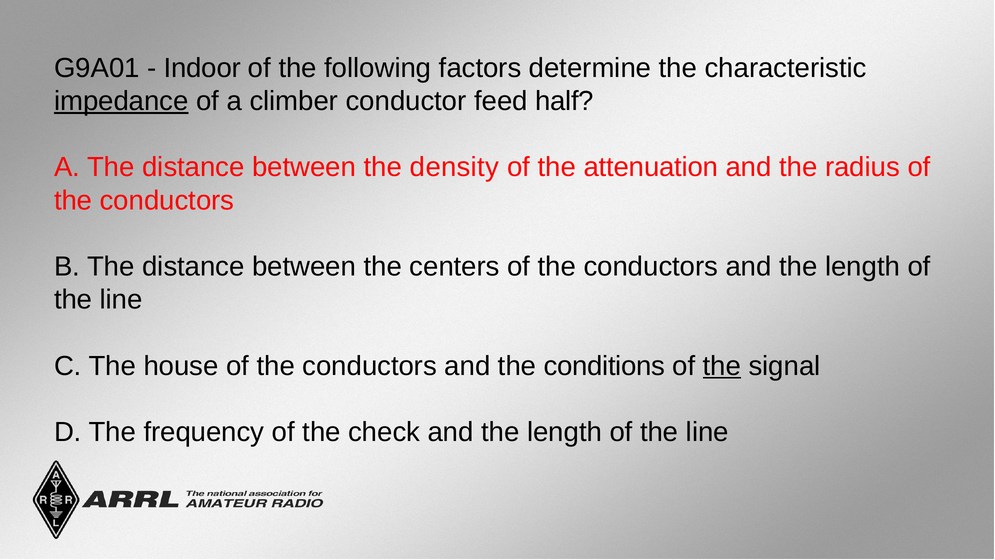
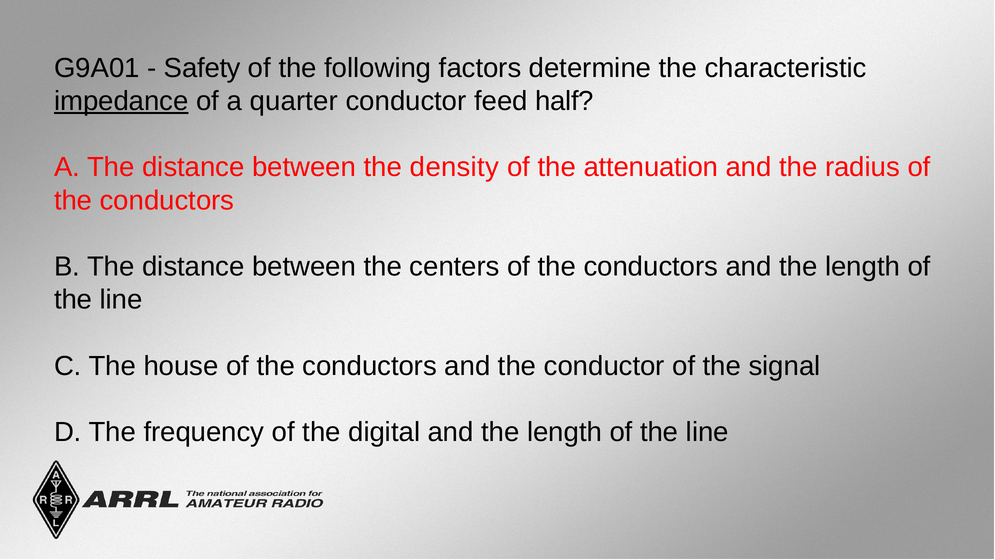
Indoor: Indoor -> Safety
climber: climber -> quarter
the conditions: conditions -> conductor
the at (722, 366) underline: present -> none
check: check -> digital
